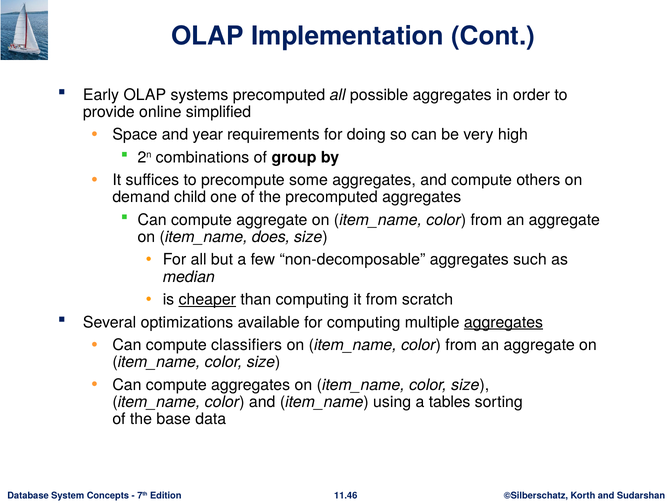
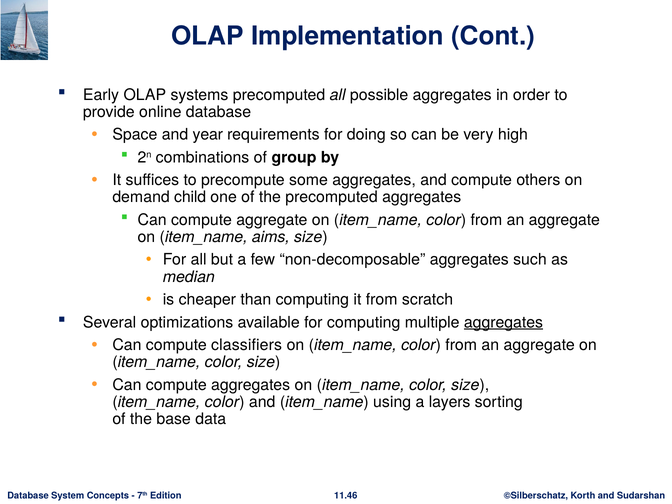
online simplified: simplified -> database
does: does -> aims
cheaper underline: present -> none
tables: tables -> layers
